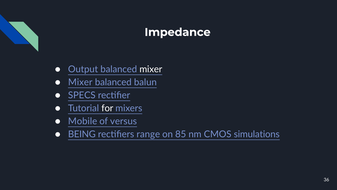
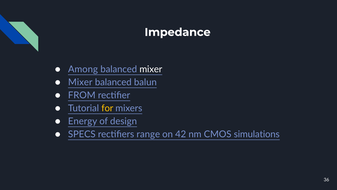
Output: Output -> Among
SPECS: SPECS -> FROM
for colour: white -> yellow
Mobile: Mobile -> Energy
versus: versus -> design
BEING: BEING -> SPECS
85: 85 -> 42
